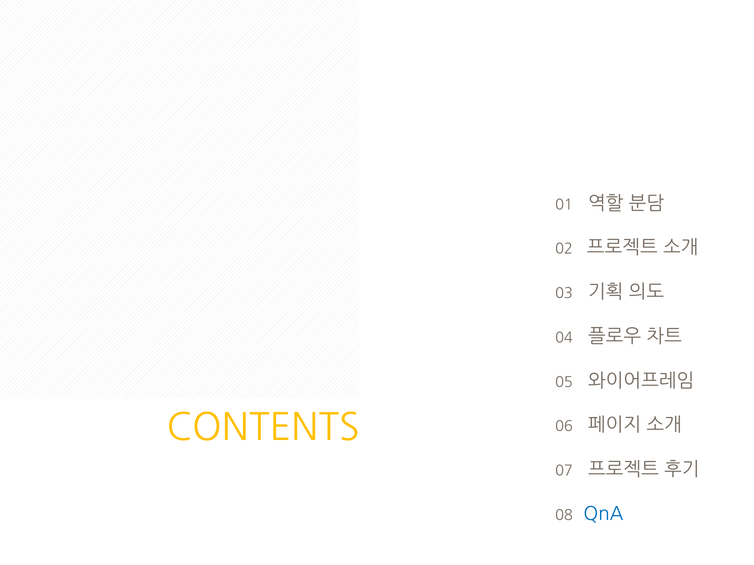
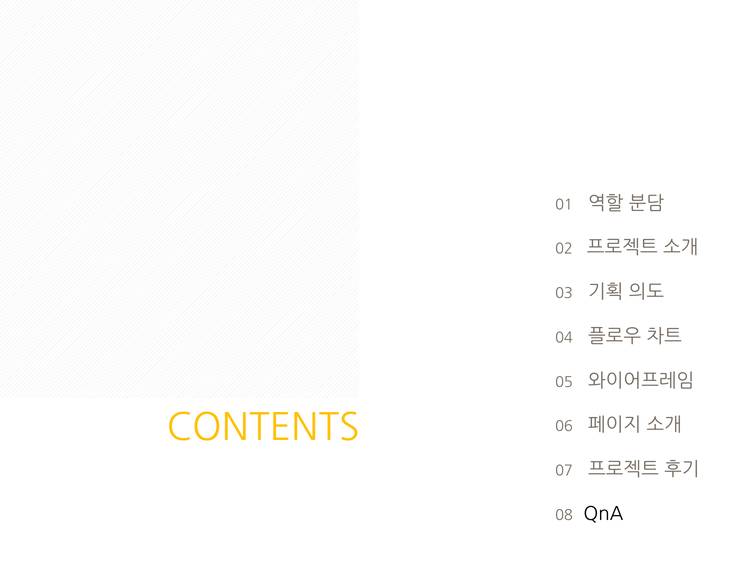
QnA colour: blue -> black
